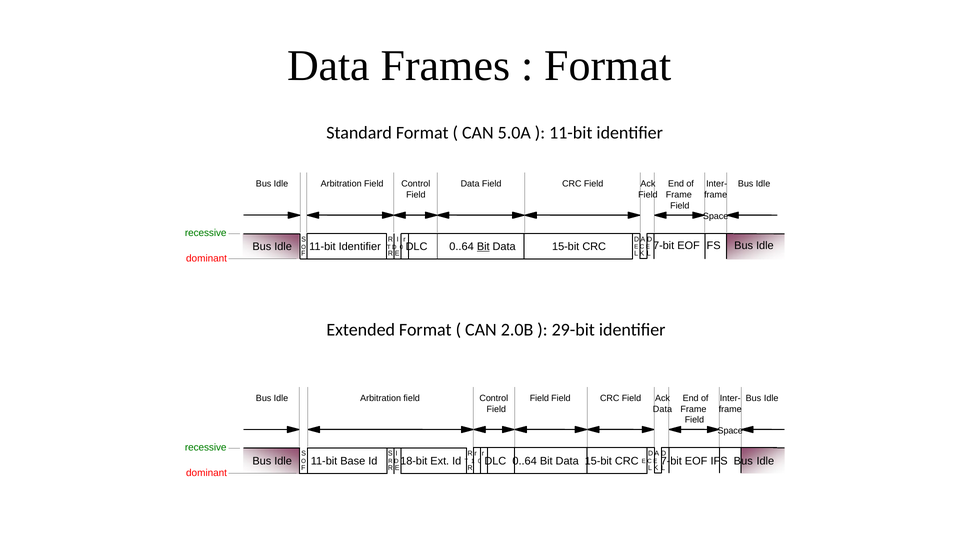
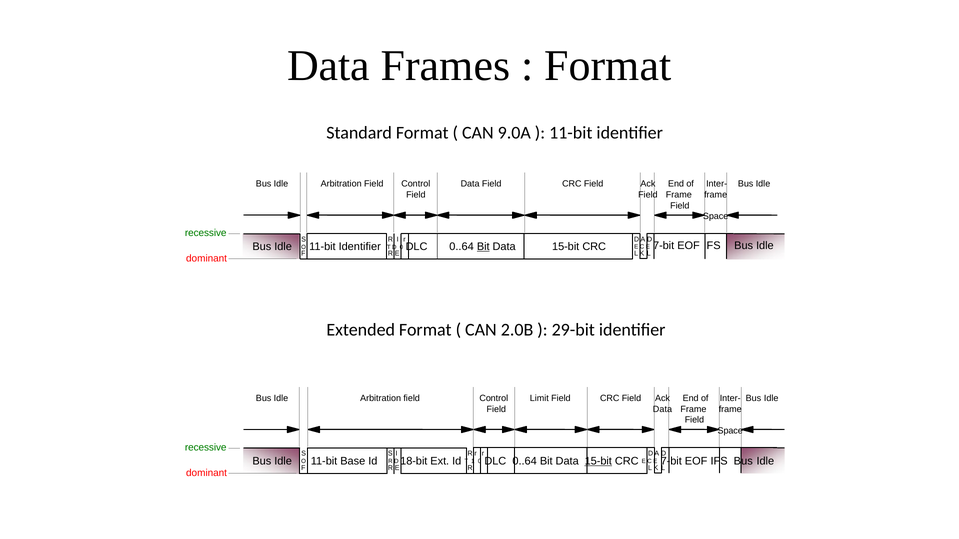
5.0A: 5.0A -> 9.0A
Field at (539, 399): Field -> Limit
15-bit at (598, 461) underline: none -> present
